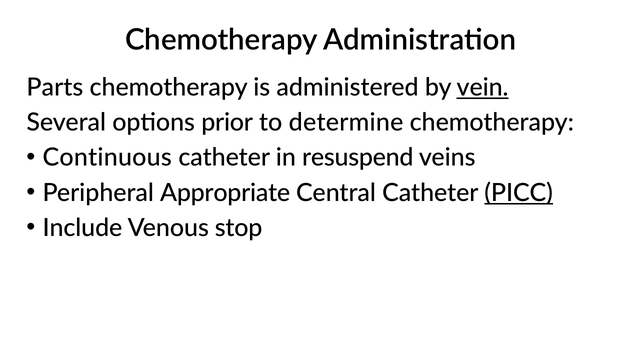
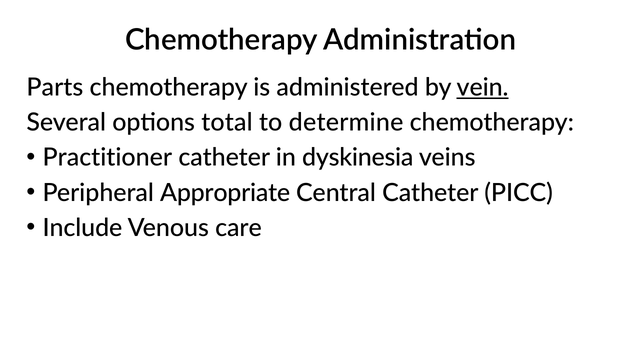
prior: prior -> total
Continuous: Continuous -> Practitioner
resuspend: resuspend -> dyskinesia
PICC underline: present -> none
stop: stop -> care
